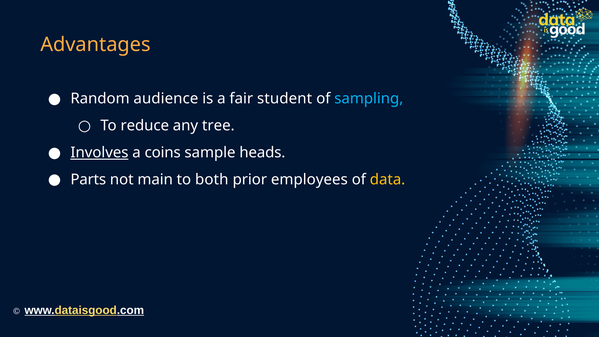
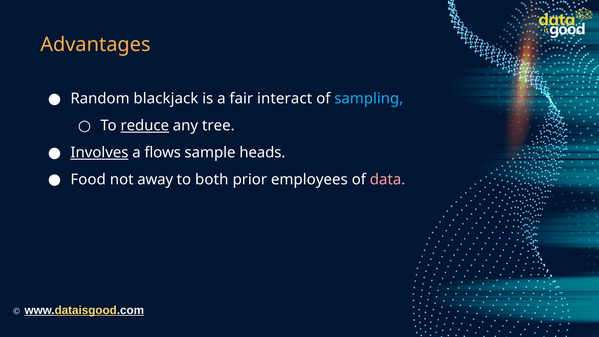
audience: audience -> blackjack
student: student -> interact
reduce underline: none -> present
coins: coins -> flows
Parts: Parts -> Food
main: main -> away
data colour: yellow -> pink
